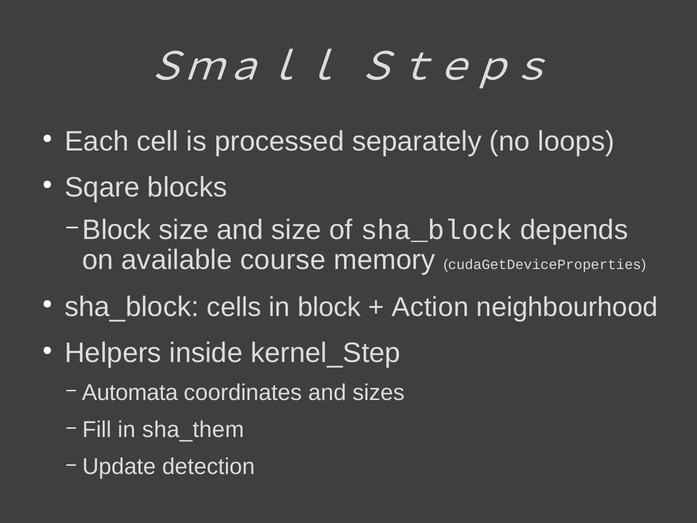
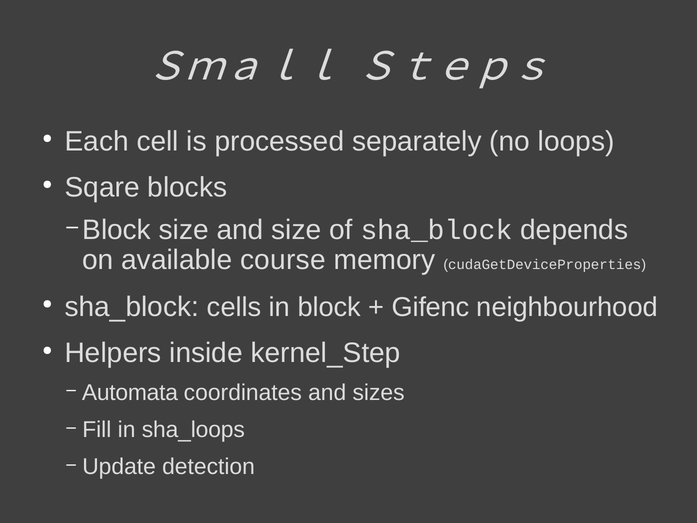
Action: Action -> Gifenc
sha_them: sha_them -> sha_loops
